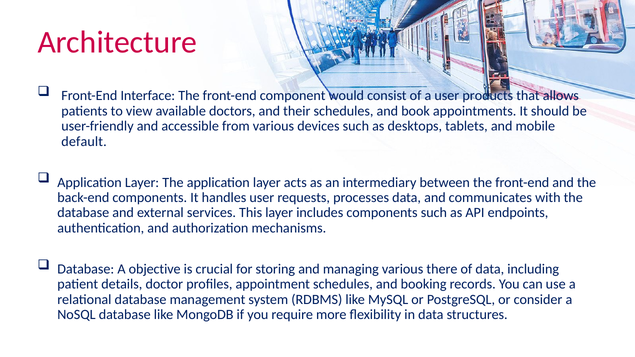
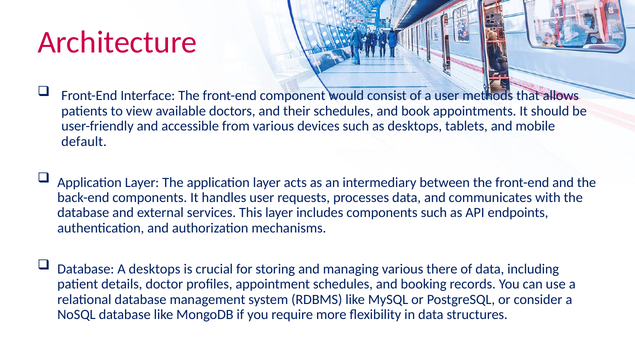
products: products -> methods
A objective: objective -> desktops
